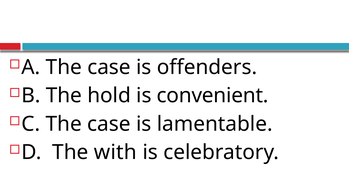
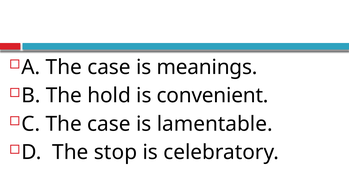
offenders: offenders -> meanings
with: with -> stop
